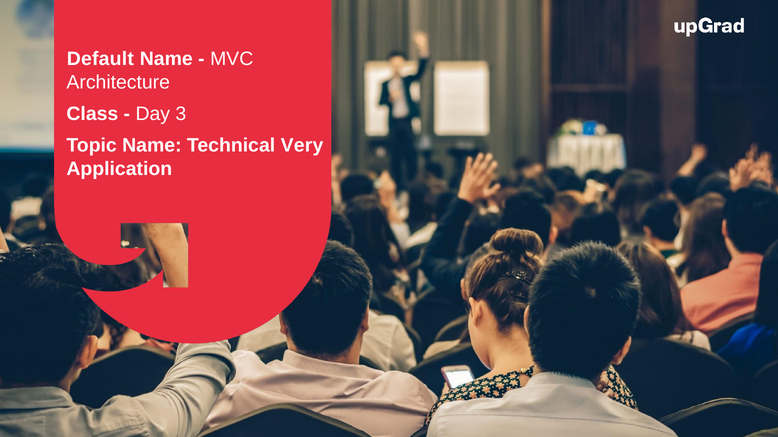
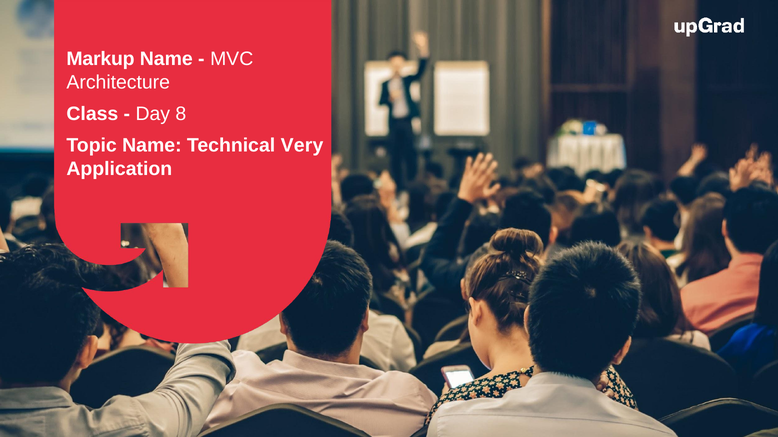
Default: Default -> Markup
3: 3 -> 8
